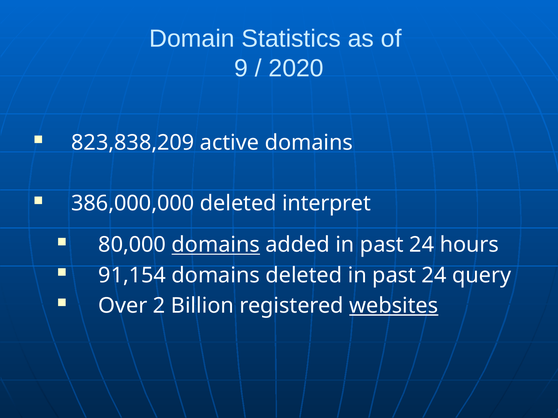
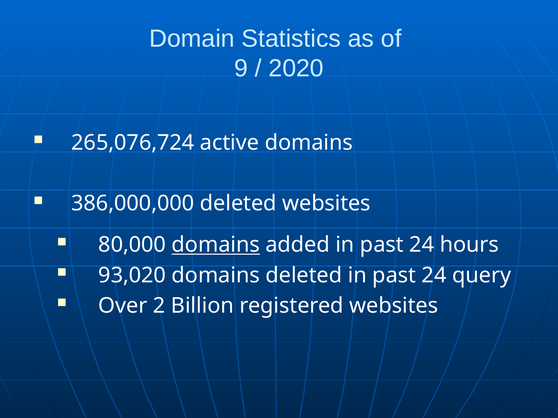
823,838,209: 823,838,209 -> 265,076,724
deleted interpret: interpret -> websites
91,154: 91,154 -> 93,020
websites at (394, 306) underline: present -> none
